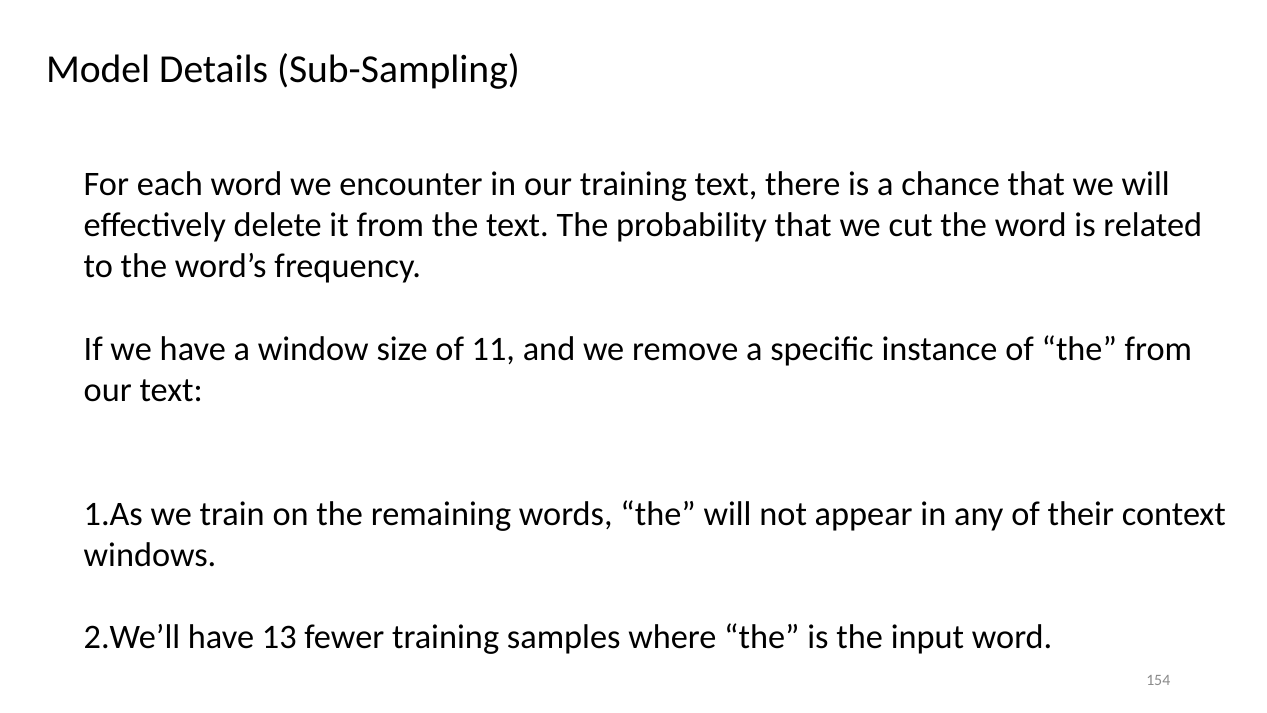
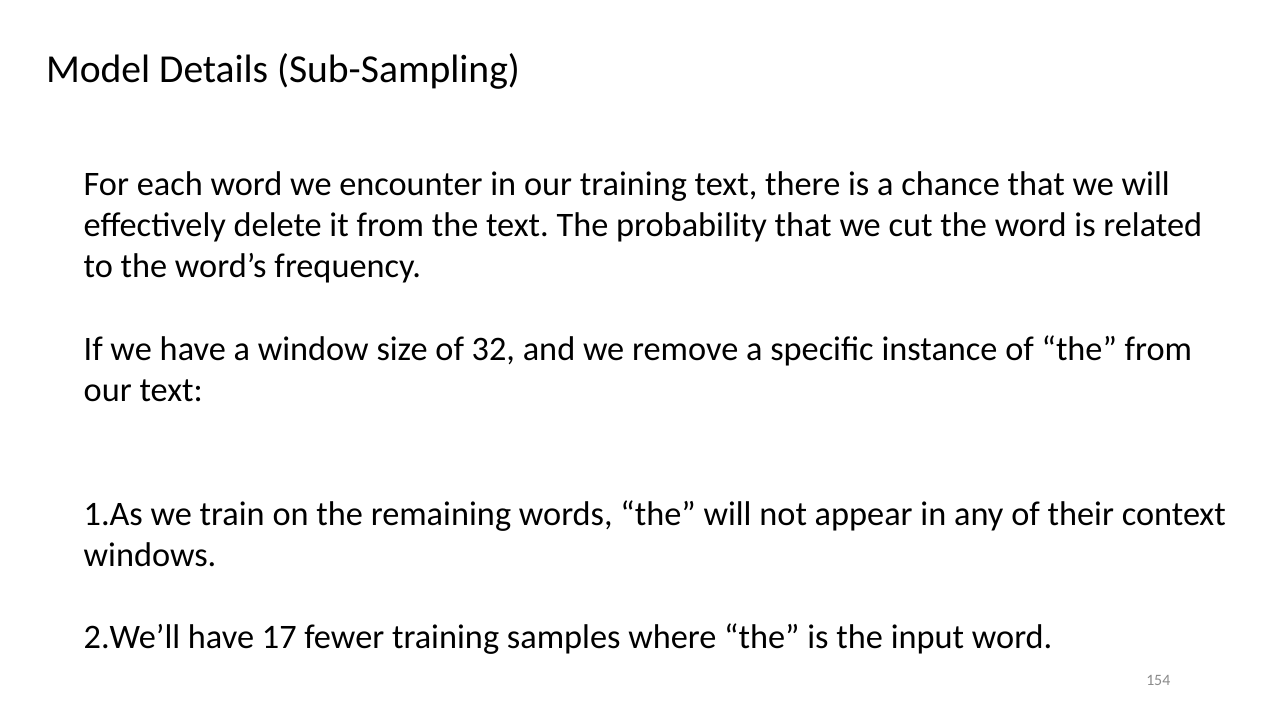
11: 11 -> 32
13: 13 -> 17
